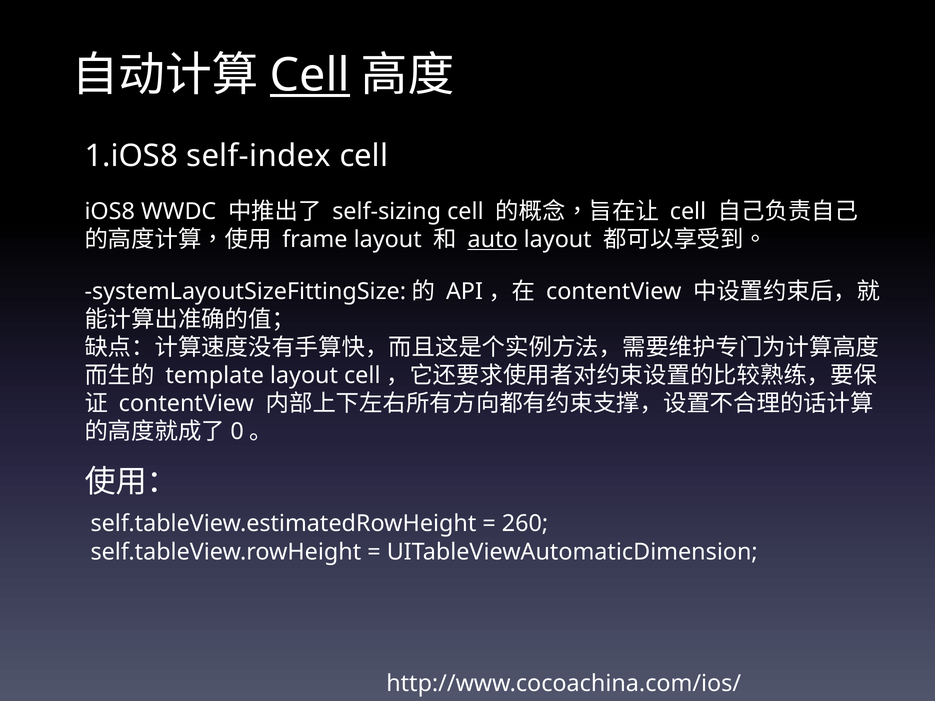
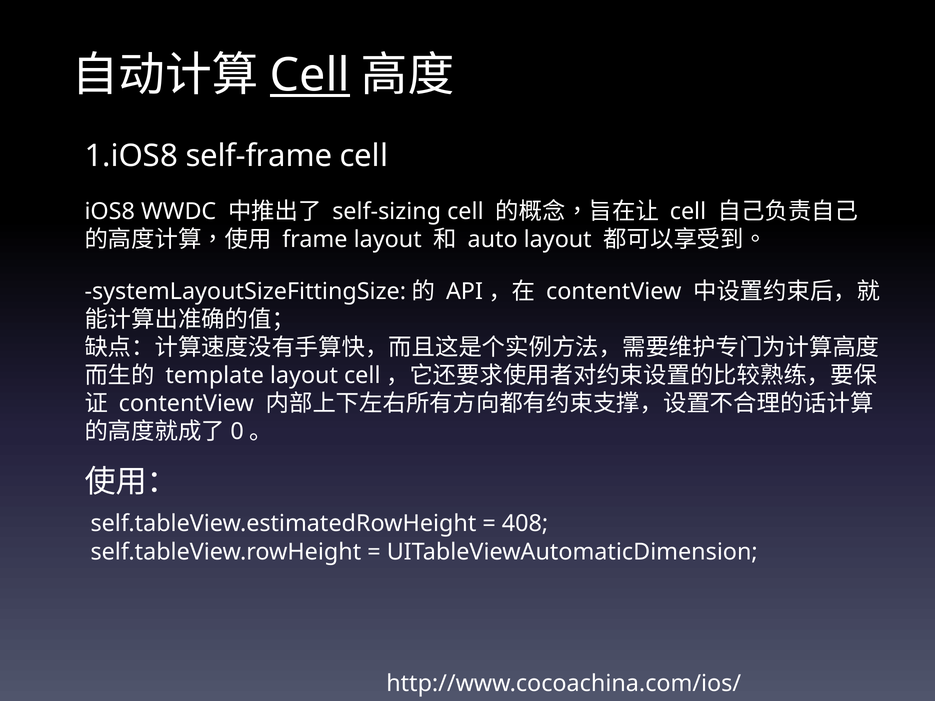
self-index: self-index -> self-frame
auto underline: present -> none
260: 260 -> 408
